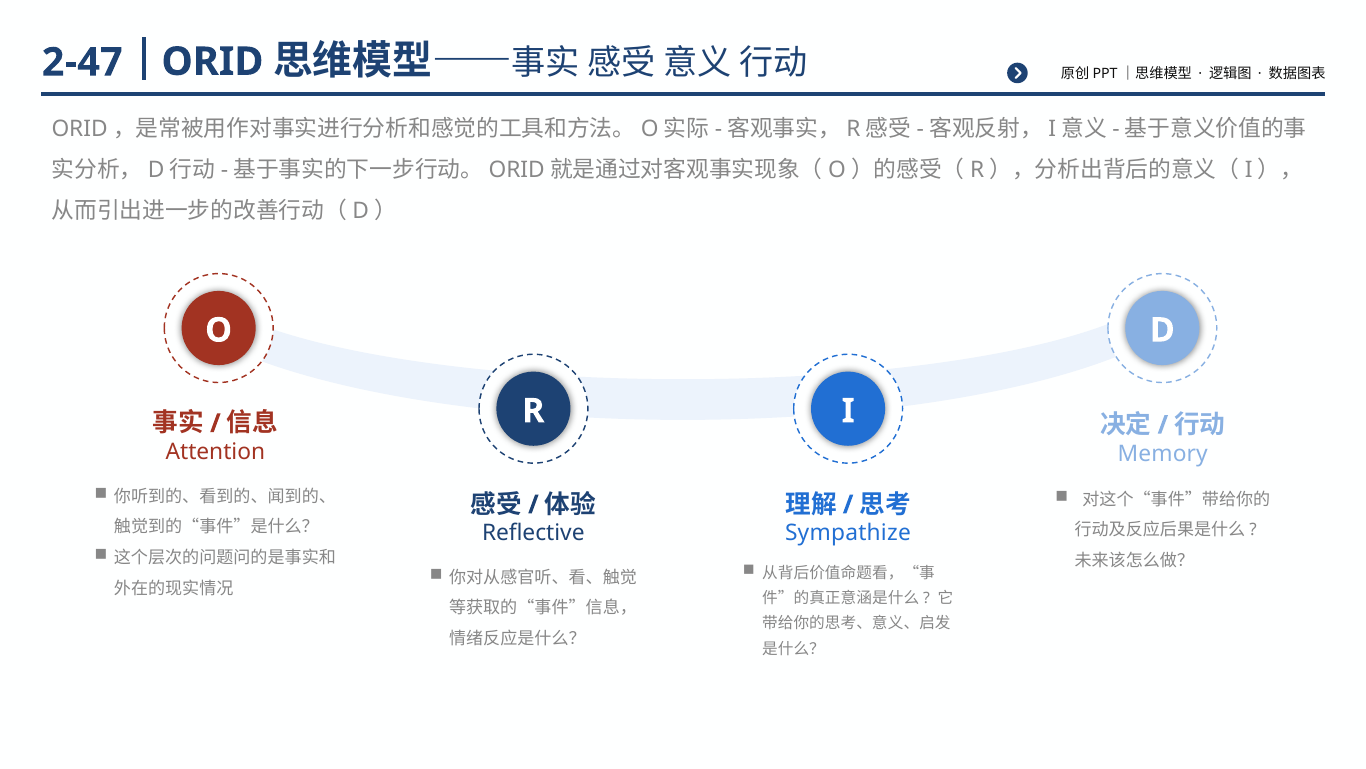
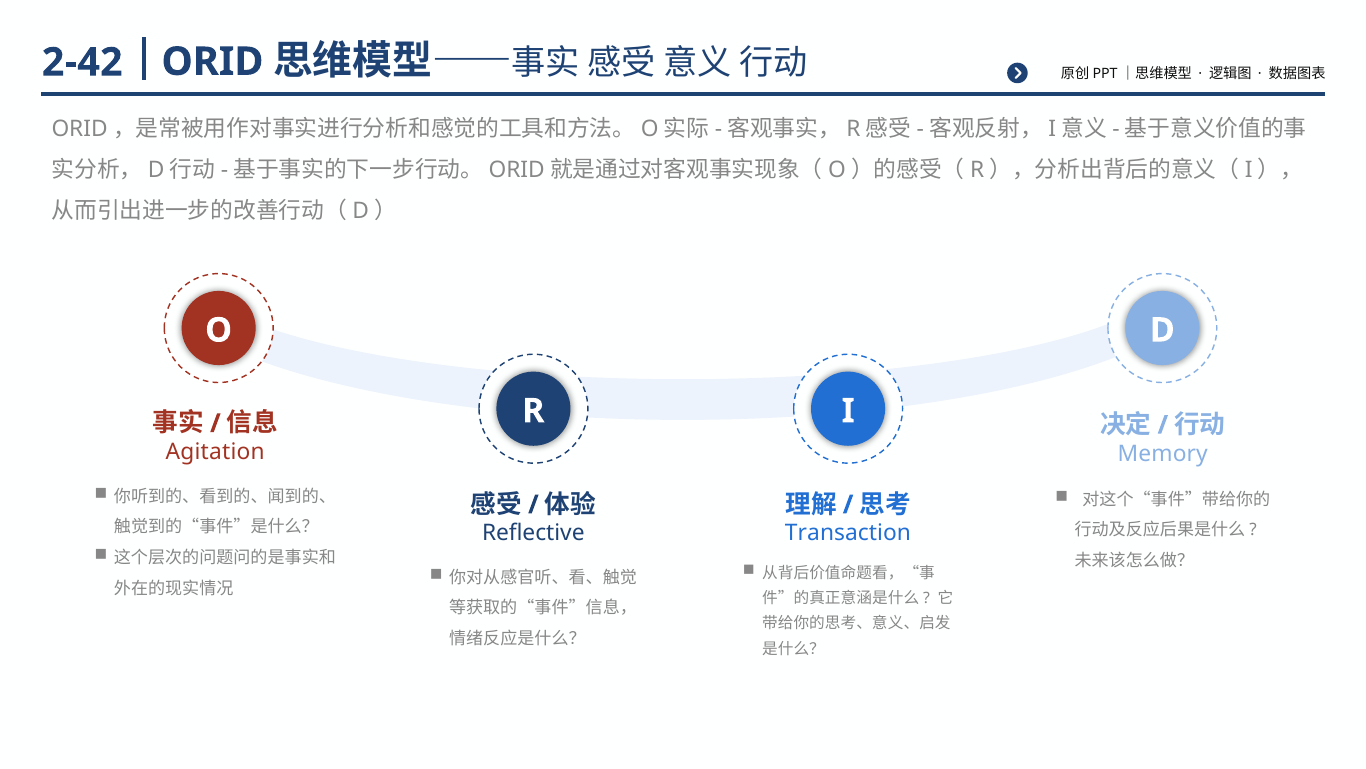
2-47: 2-47 -> 2-42
Attention: Attention -> Agitation
Sympathize: Sympathize -> Transaction
